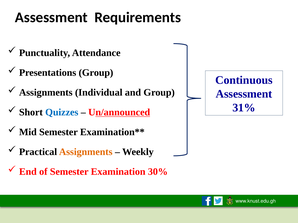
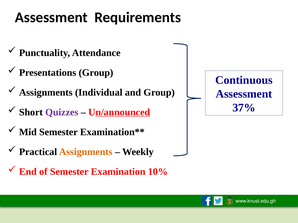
31%: 31% -> 37%
Quizzes colour: blue -> purple
30%: 30% -> 10%
